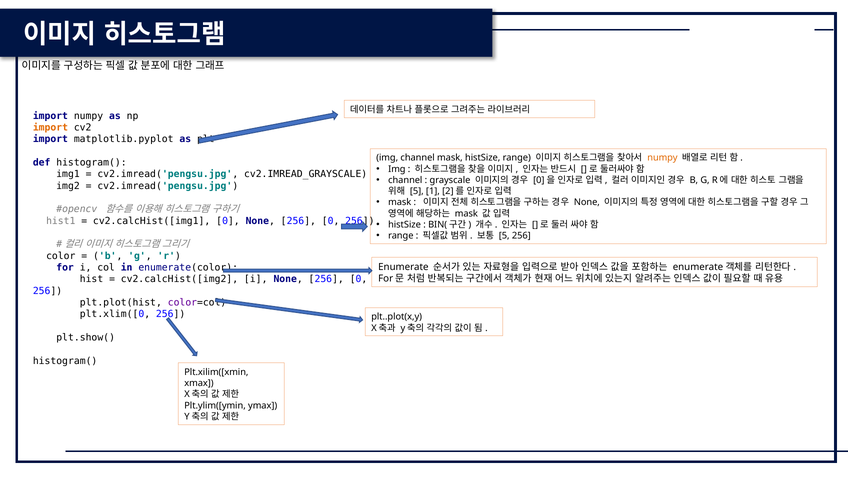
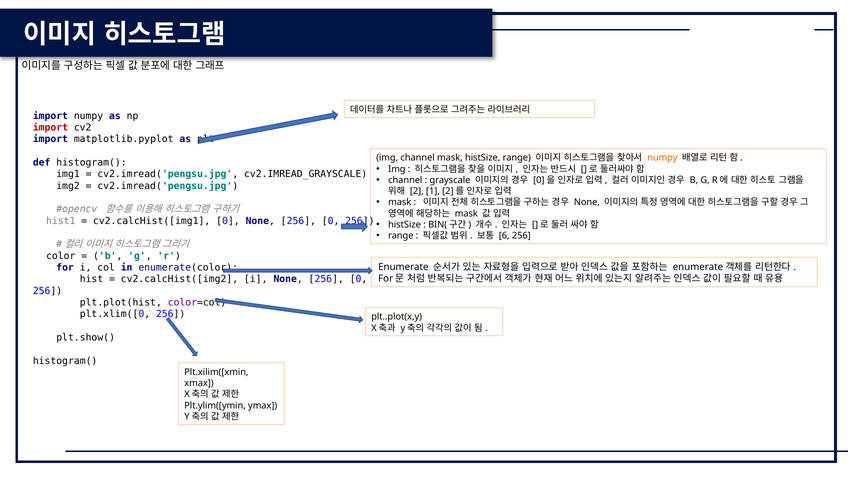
import at (50, 127) colour: orange -> red
5 at (417, 191): 5 -> 2
5 at (504, 236): 5 -> 6
